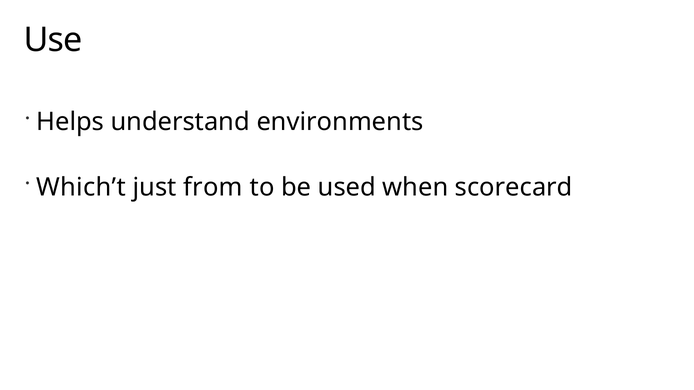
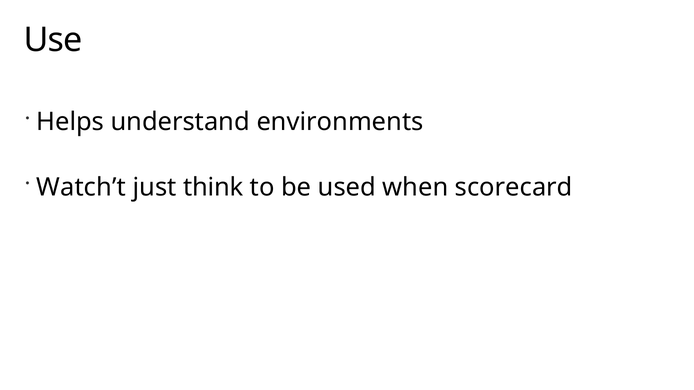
Which’t: Which’t -> Watch’t
from: from -> think
